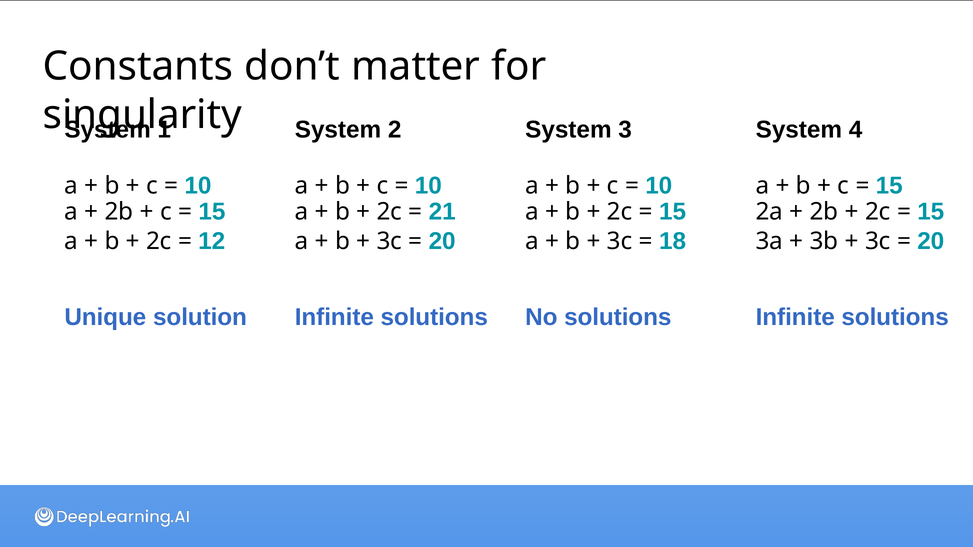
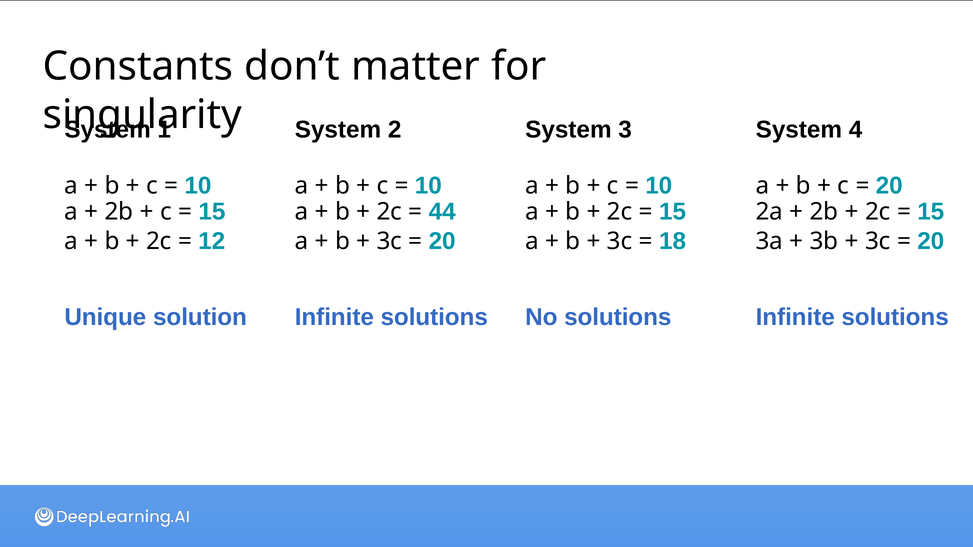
15 at (889, 186): 15 -> 20
21: 21 -> 44
